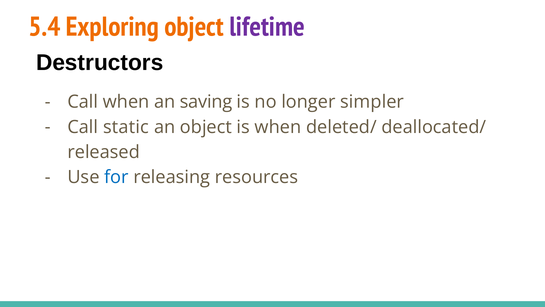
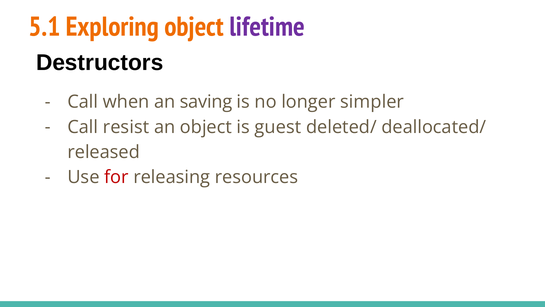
5.4: 5.4 -> 5.1
static: static -> resist
is when: when -> guest
for colour: blue -> red
